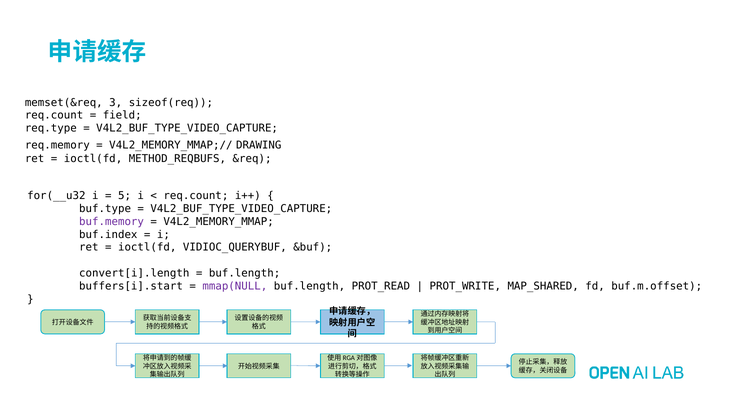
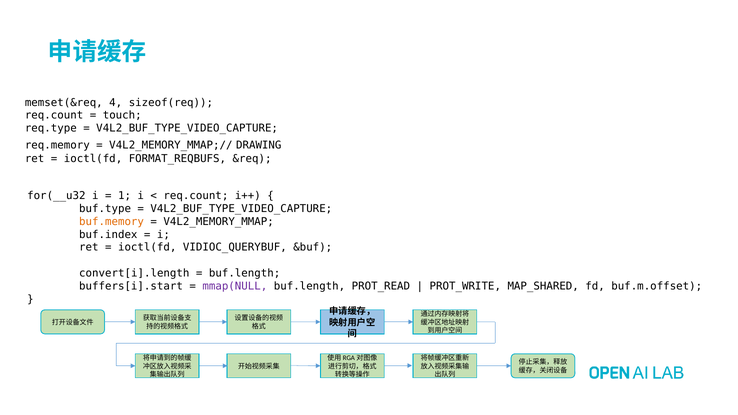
3: 3 -> 4
field: field -> touch
METHOD_REQBUFS: METHOD_REQBUFS -> FORMAT_REQBUFS
5: 5 -> 1
buf.memory colour: purple -> orange
